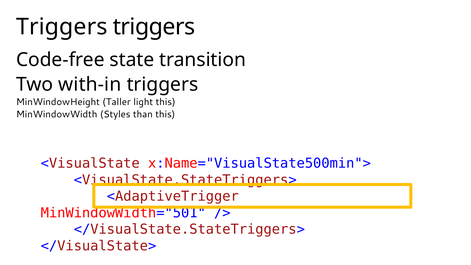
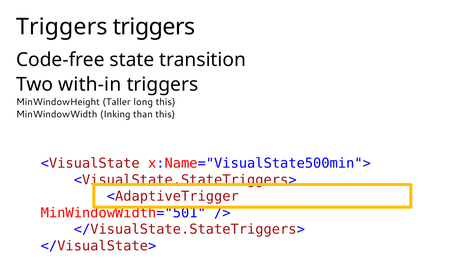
light: light -> long
Styles: Styles -> Inking
